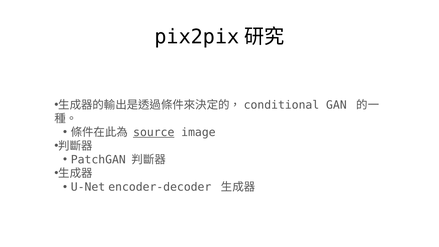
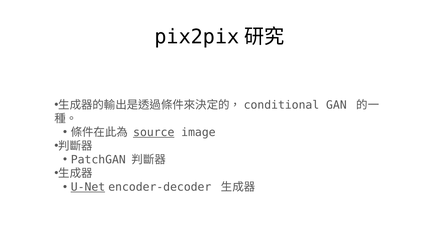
U-Net underline: none -> present
